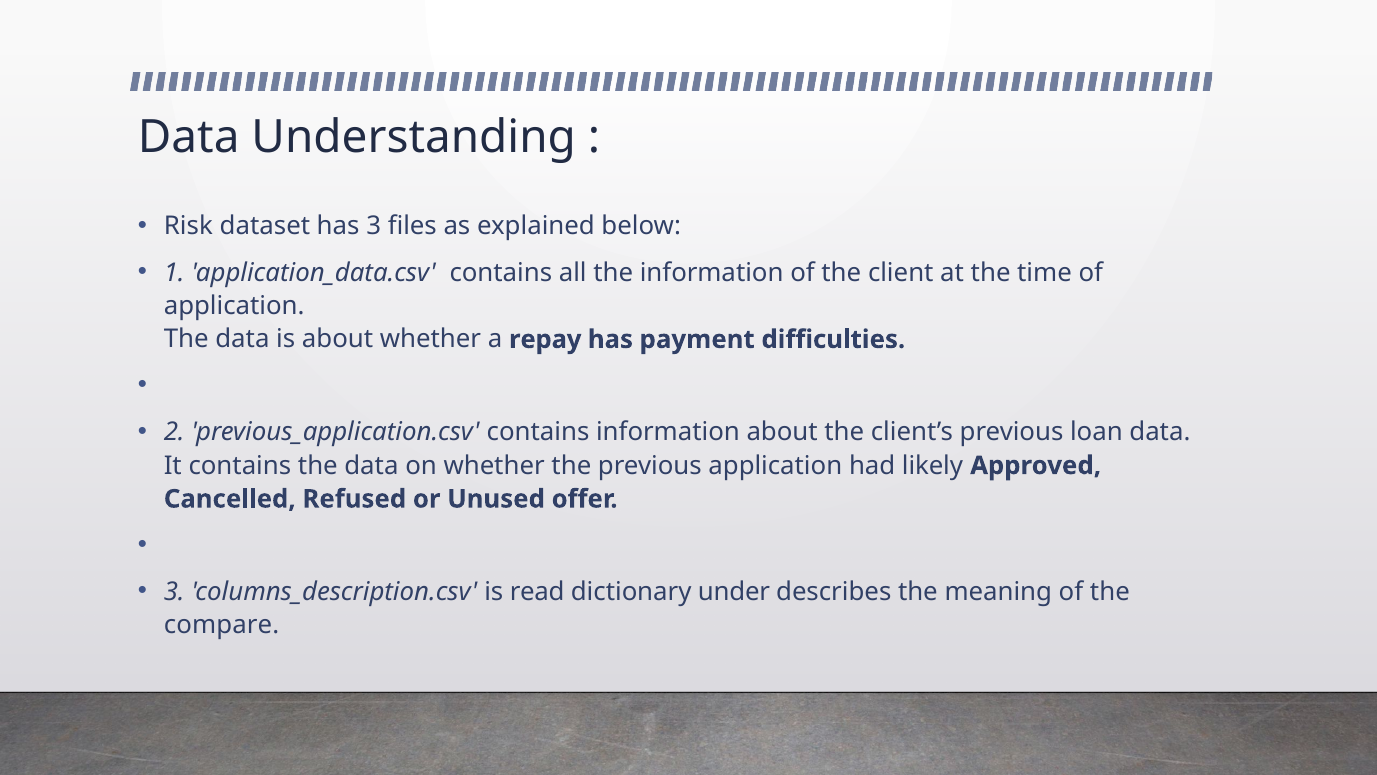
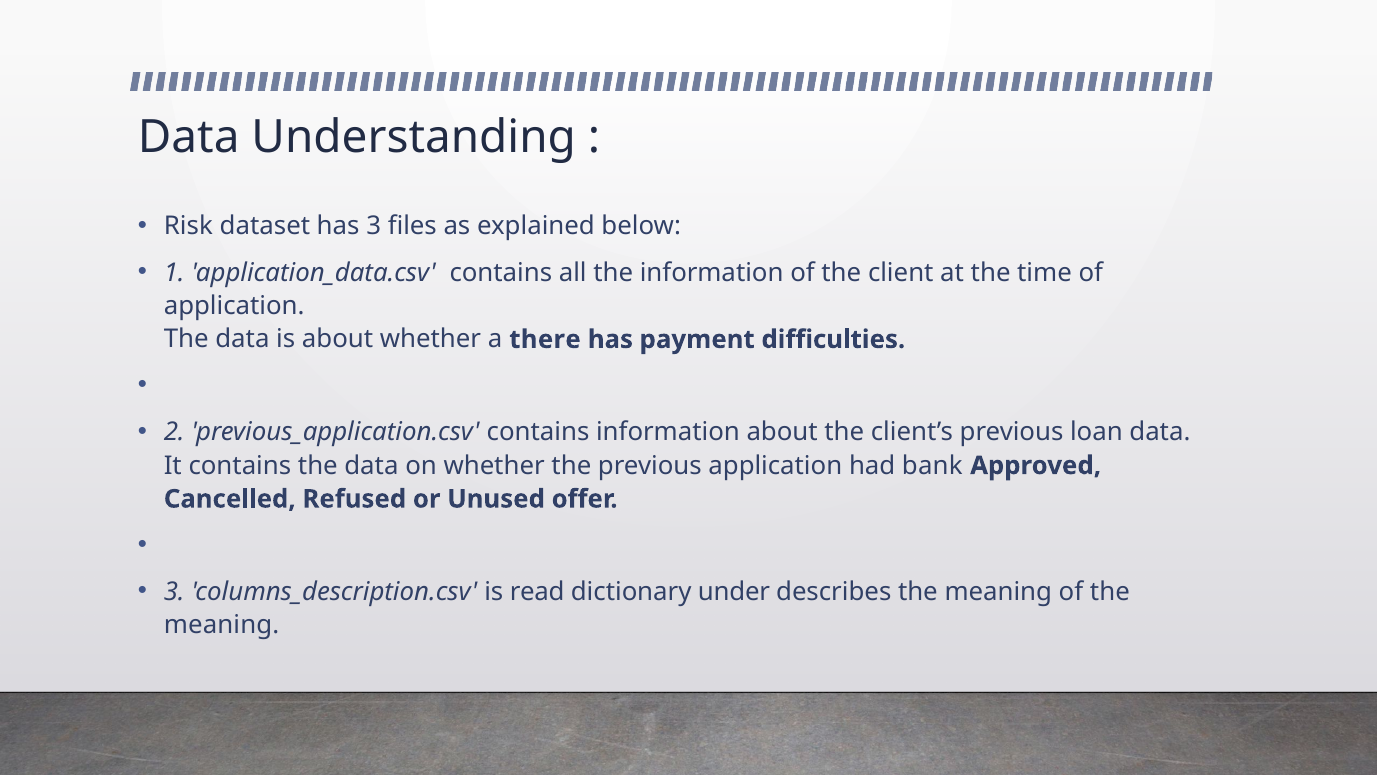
repay: repay -> there
likely: likely -> bank
compare at (222, 625): compare -> meaning
